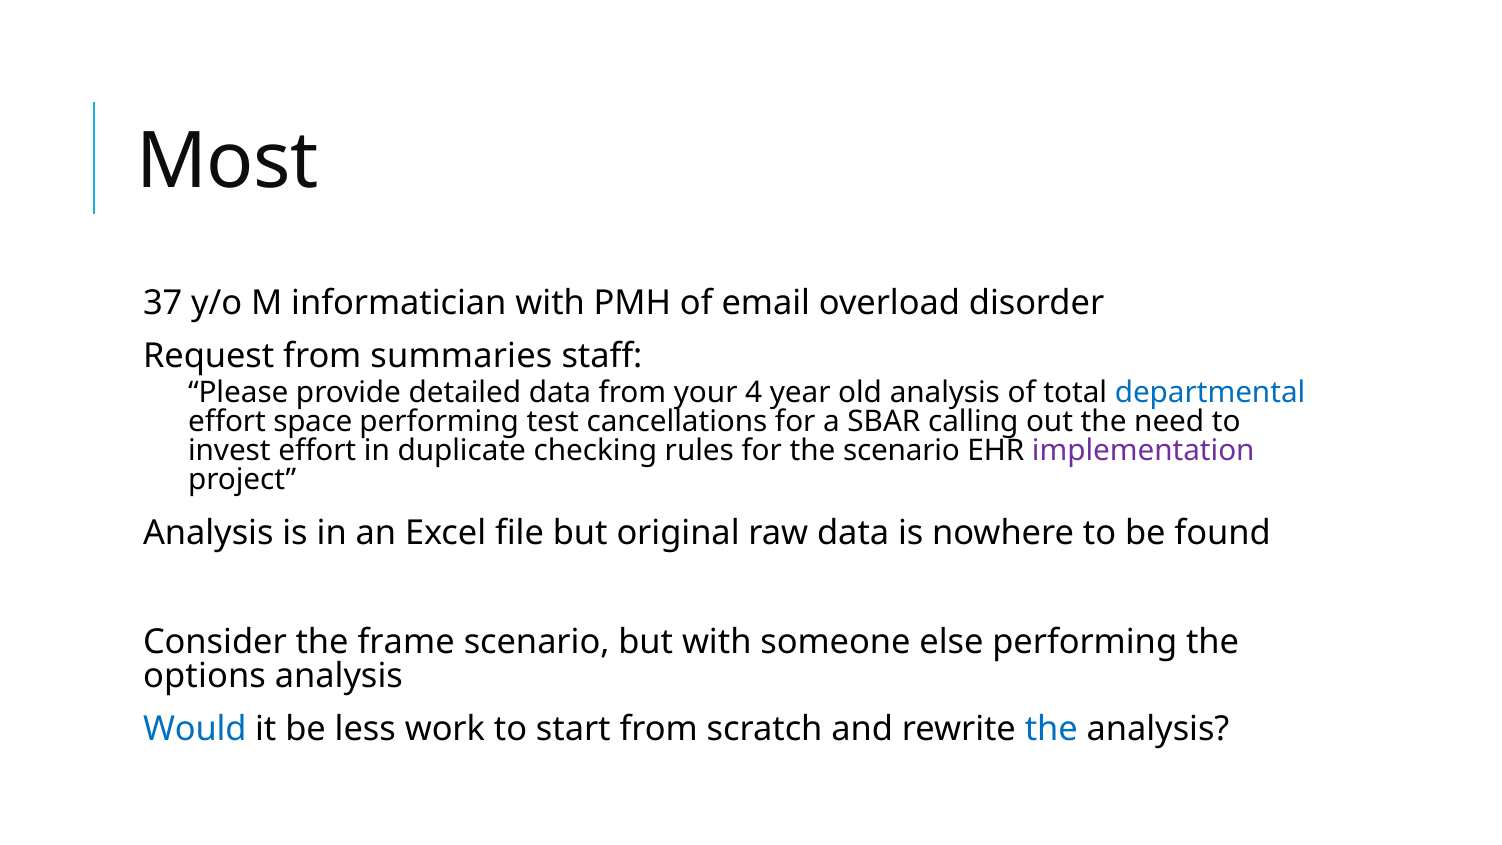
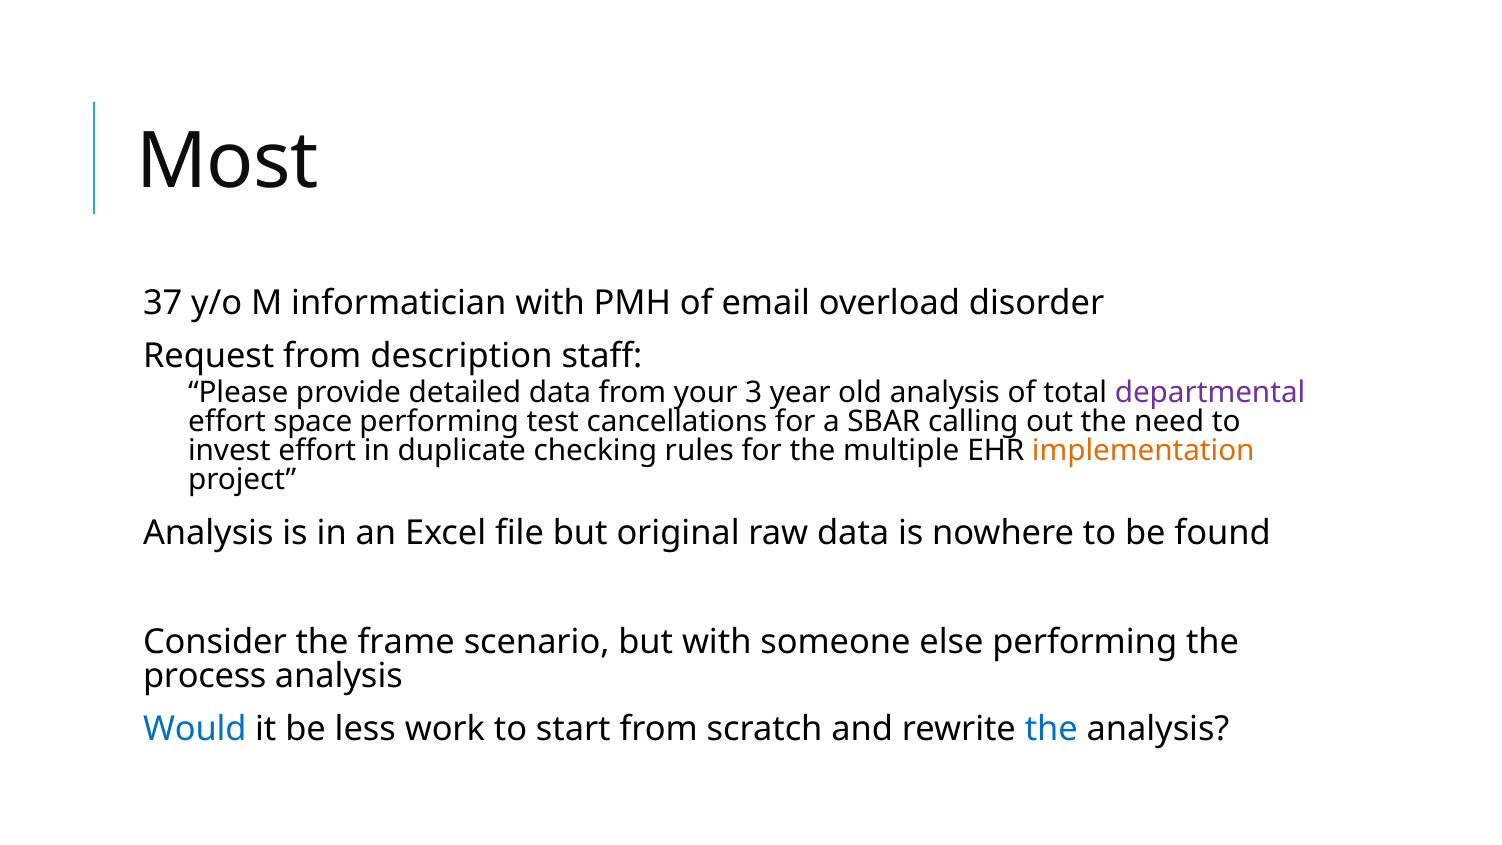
summaries: summaries -> description
4: 4 -> 3
departmental colour: blue -> purple
the scenario: scenario -> multiple
implementation colour: purple -> orange
options: options -> process
